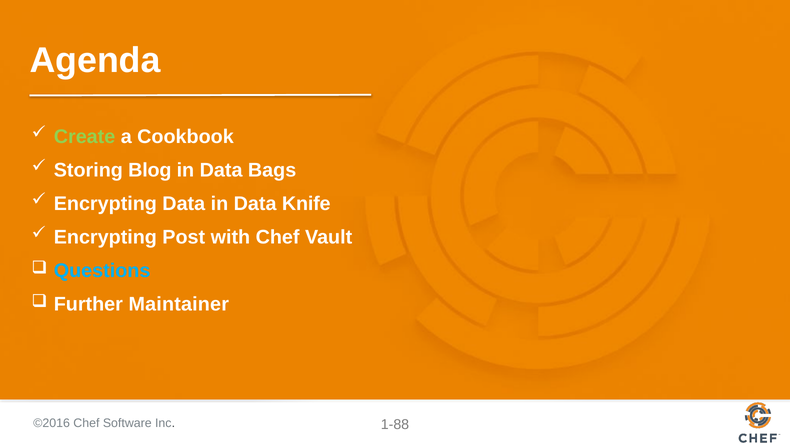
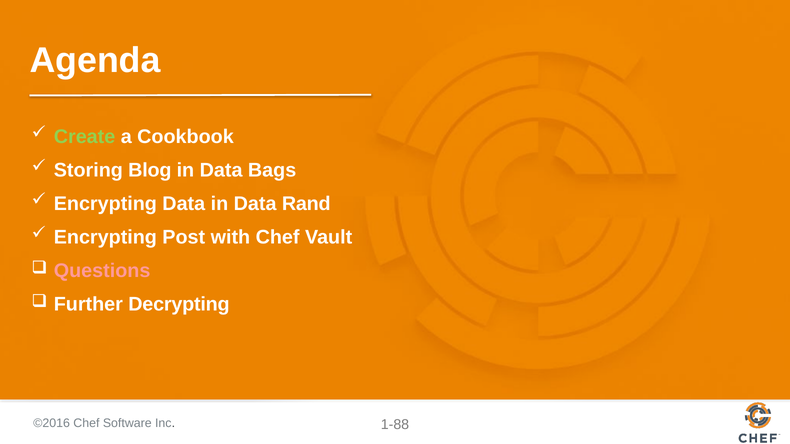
Knife: Knife -> Rand
Questions colour: light blue -> pink
Maintainer: Maintainer -> Decrypting
